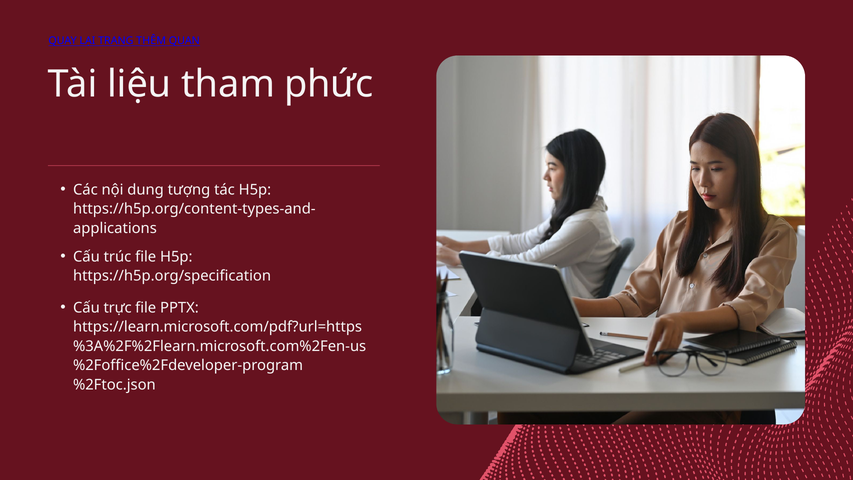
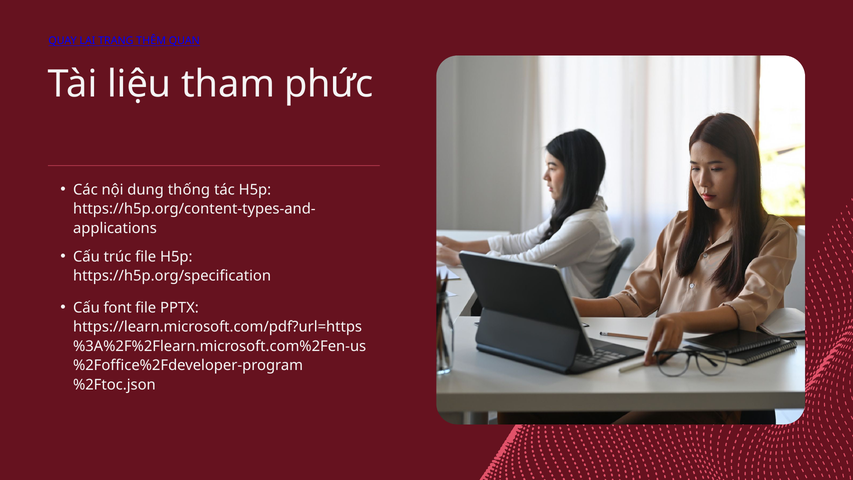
tượng: tượng -> thống
trực: trực -> font
